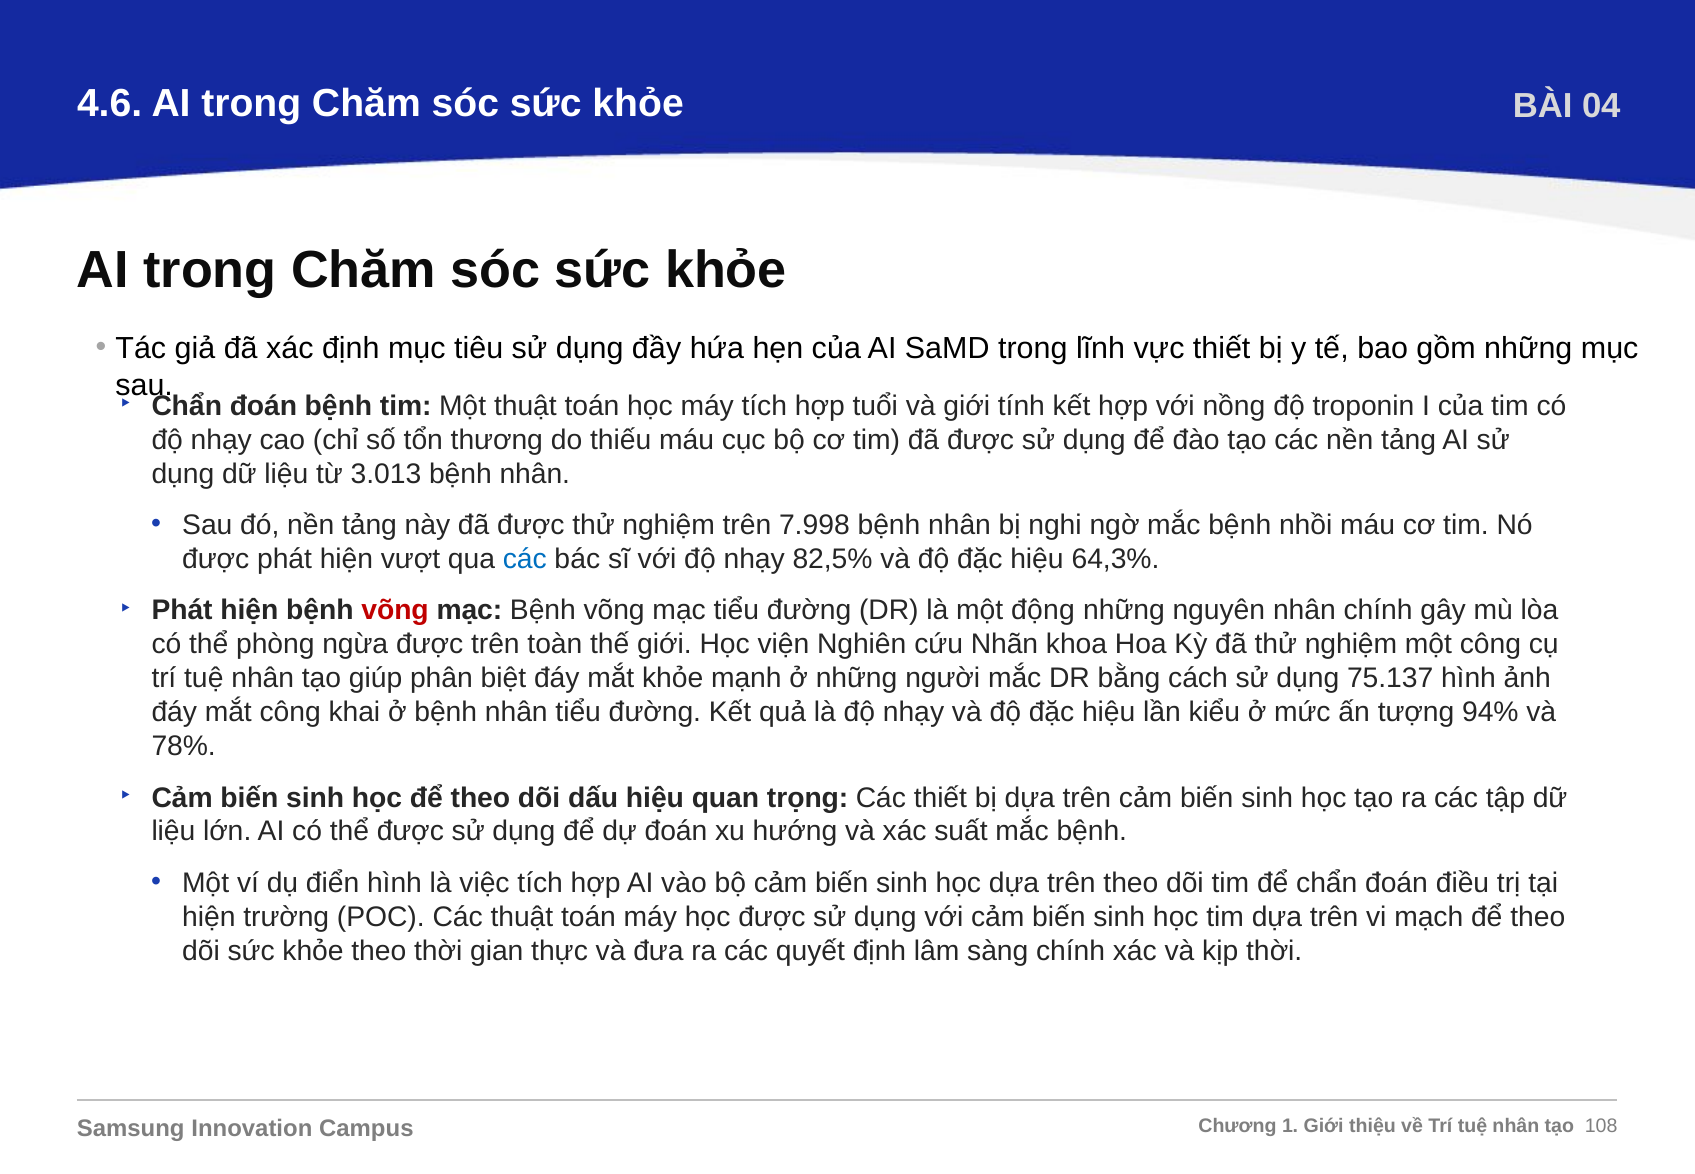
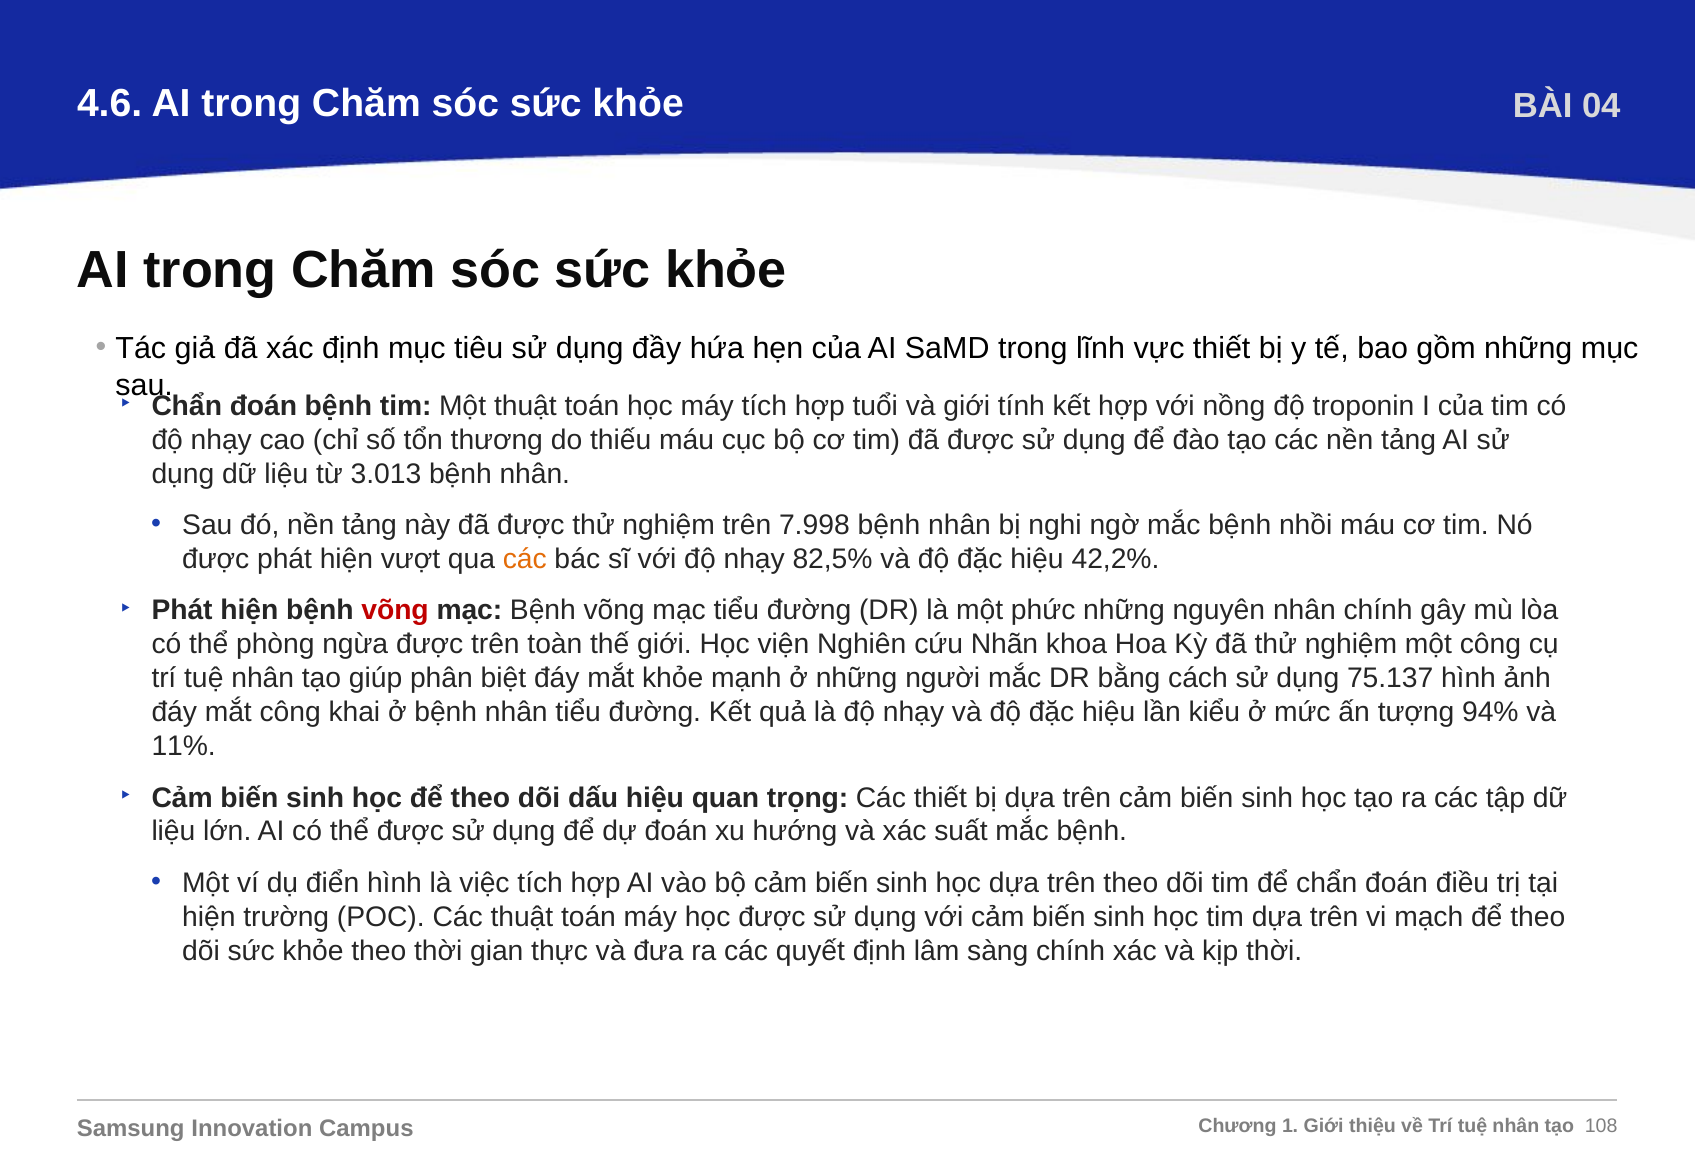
các at (525, 559) colour: blue -> orange
64,3%: 64,3% -> 42,2%
động: động -> phức
78%: 78% -> 11%
